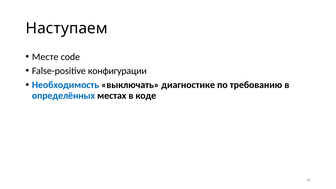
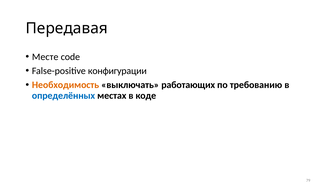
Наступаем: Наступаем -> Передавая
Необходимость colour: blue -> orange
диагностике: диагностике -> работающих
